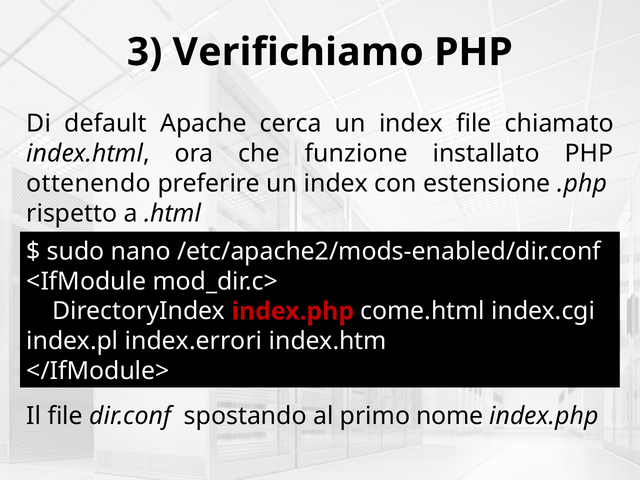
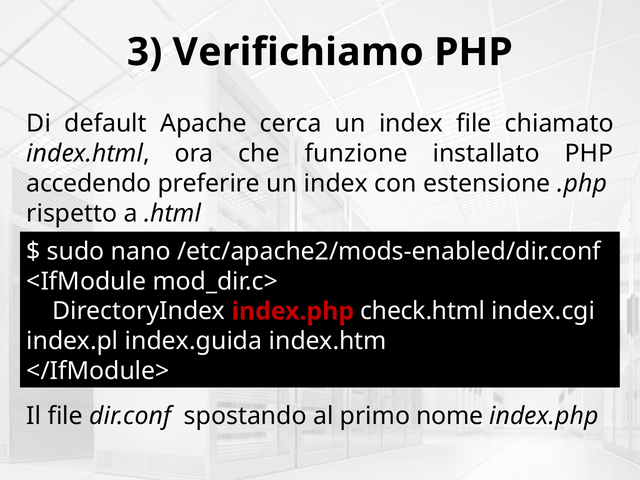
ottenendo: ottenendo -> accedendo
come.html: come.html -> check.html
index.errori: index.errori -> index.guida
